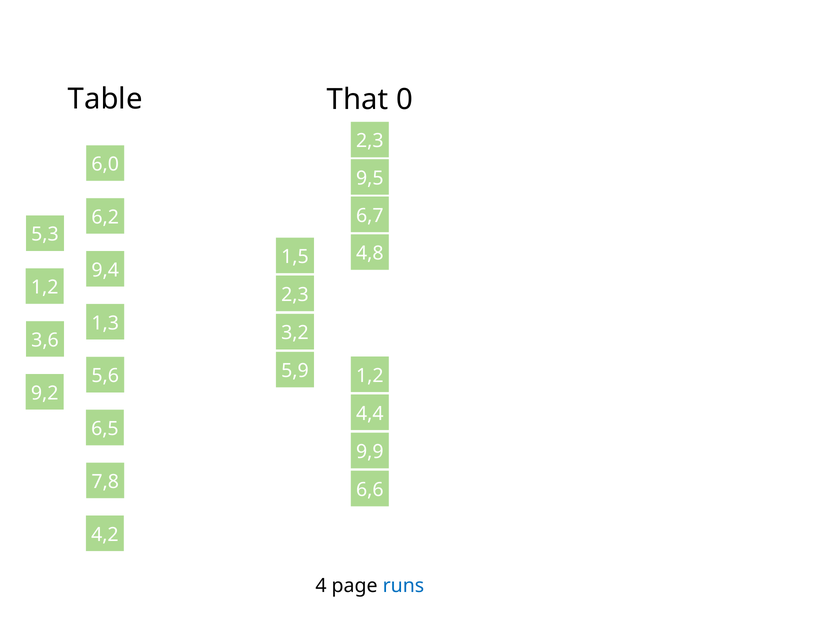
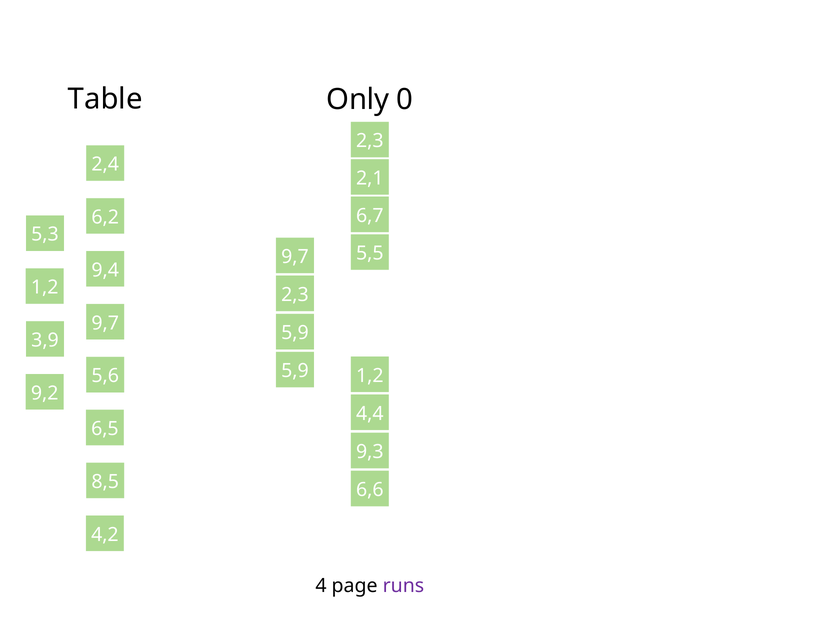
That: That -> Only
6,0: 6,0 -> 2,4
9,5: 9,5 -> 2,1
4,8: 4,8 -> 5,5
1,5 at (295, 257): 1,5 -> 9,7
1,3 at (105, 323): 1,3 -> 9,7
3,2 at (295, 333): 3,2 -> 5,9
3,6: 3,6 -> 3,9
9,9: 9,9 -> 9,3
7,8: 7,8 -> 8,5
runs colour: blue -> purple
